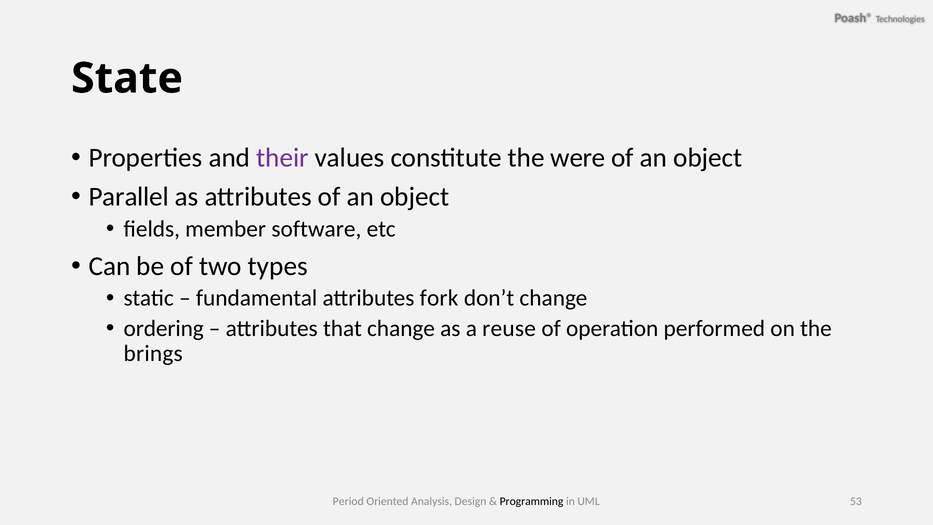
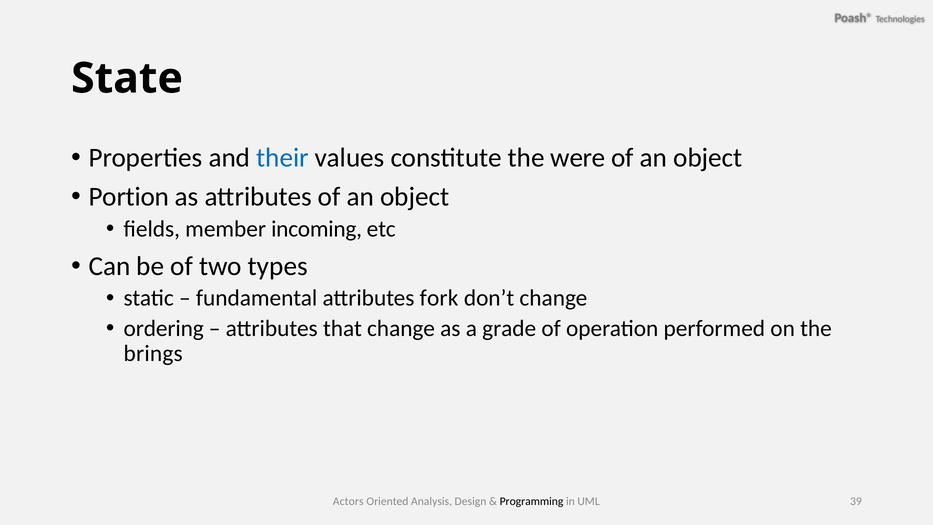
their colour: purple -> blue
Parallel: Parallel -> Portion
software: software -> incoming
reuse: reuse -> grade
Period: Period -> Actors
53: 53 -> 39
